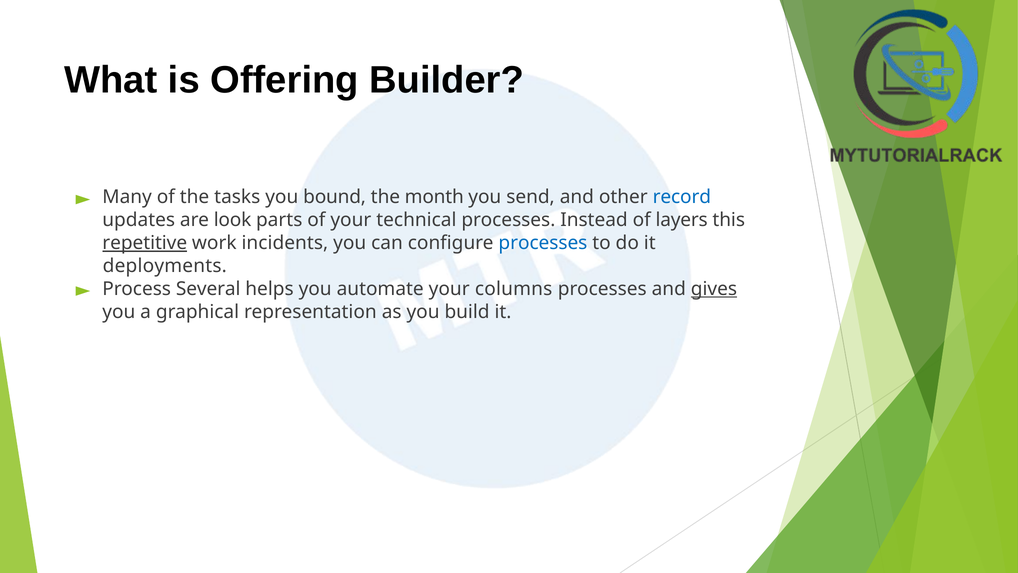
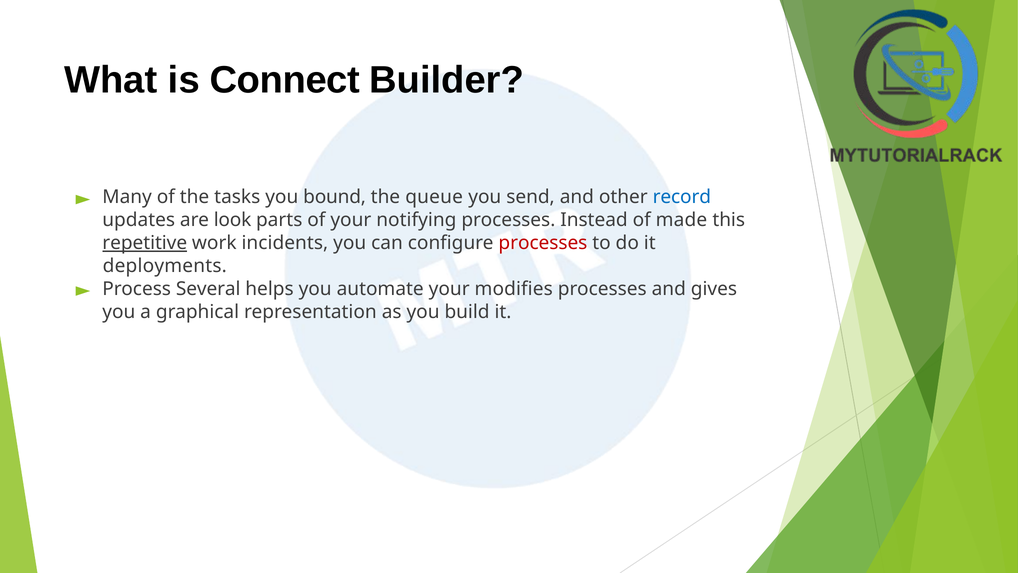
Offering: Offering -> Connect
month: month -> queue
technical: technical -> notifying
layers: layers -> made
processes at (543, 243) colour: blue -> red
columns: columns -> modifies
gives underline: present -> none
